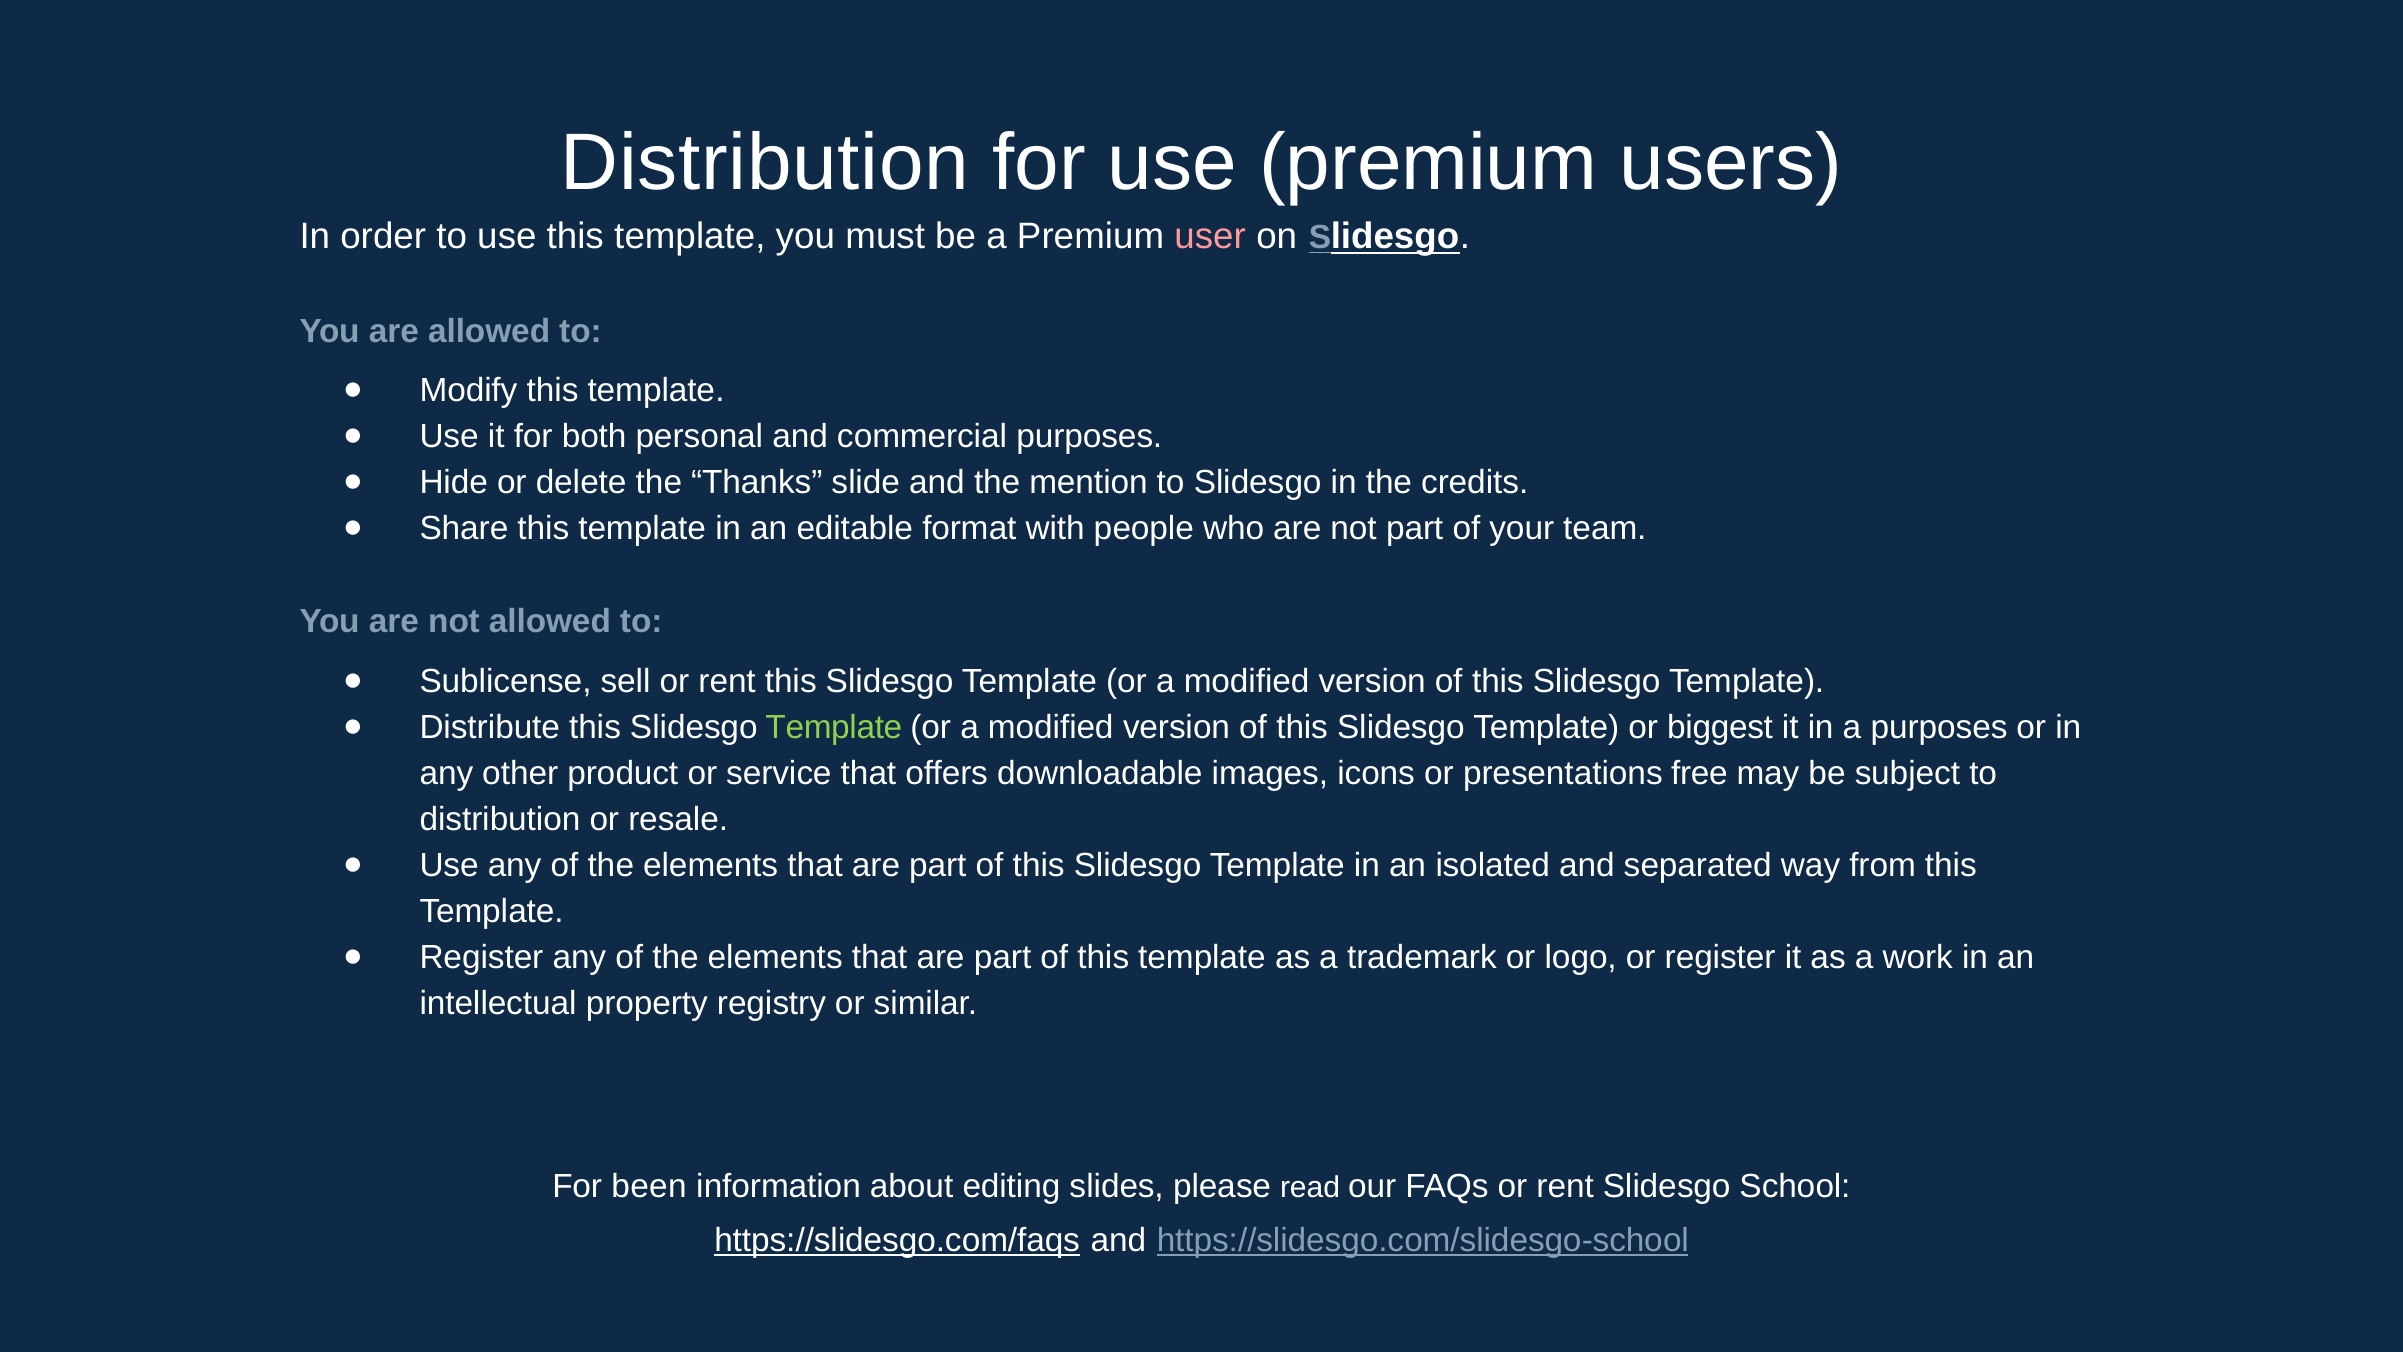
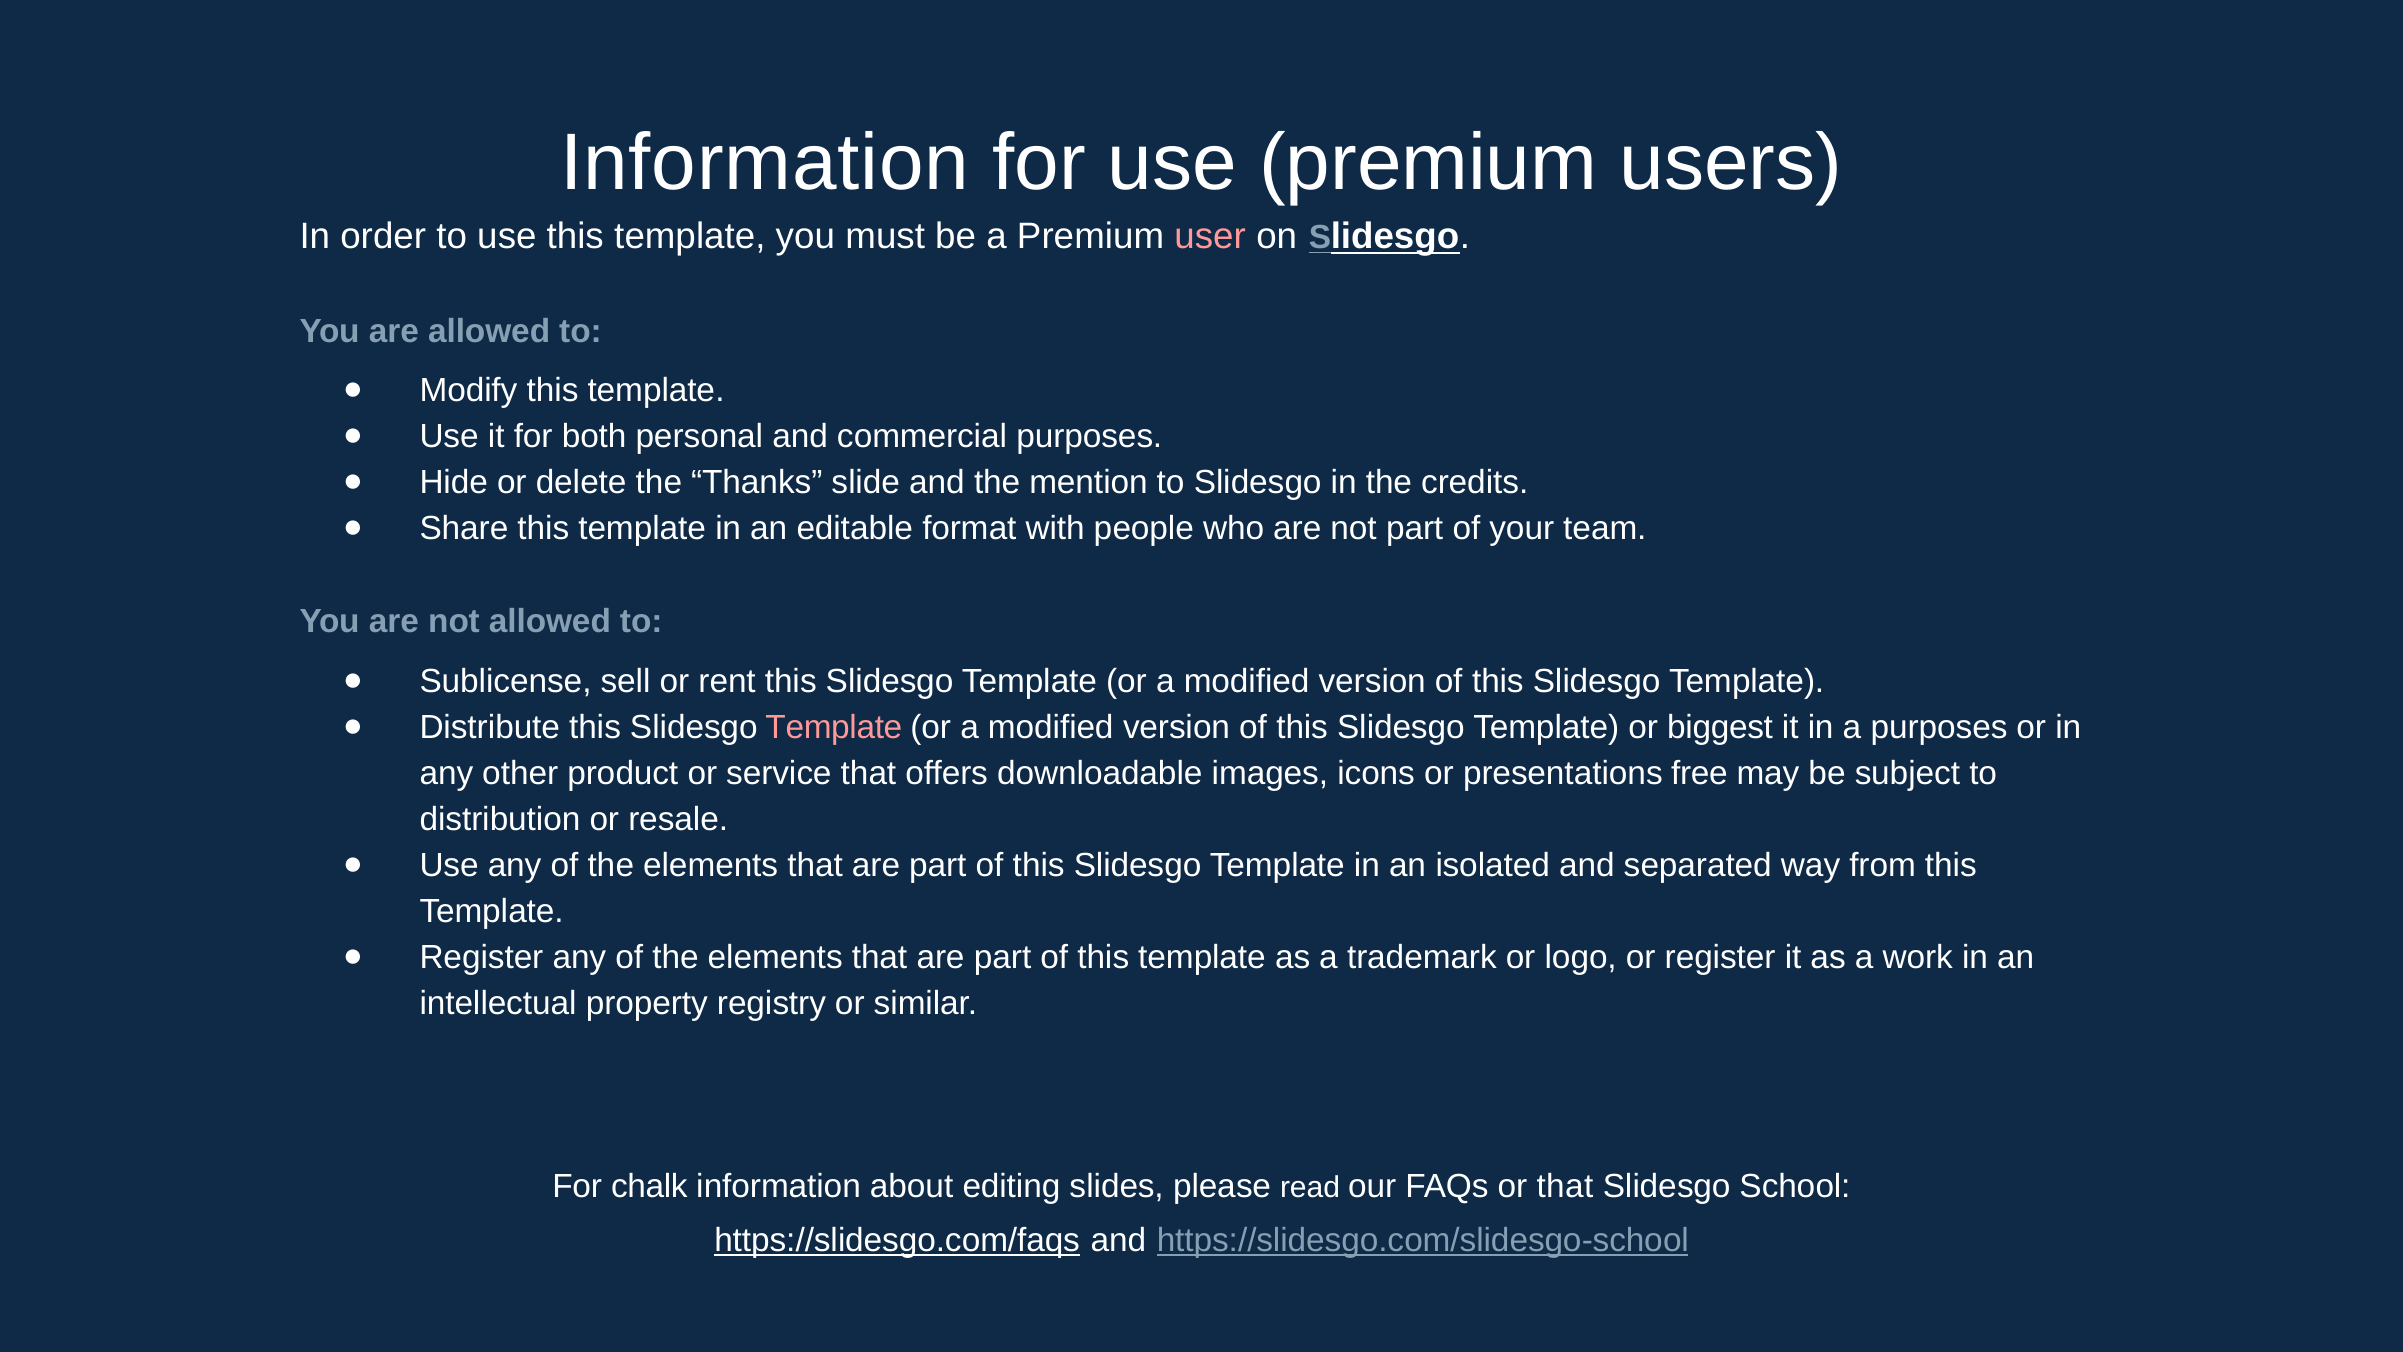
Distribution at (765, 163): Distribution -> Information
Template at (834, 727) colour: light green -> pink
been: been -> chalk
FAQs or rent: rent -> that
